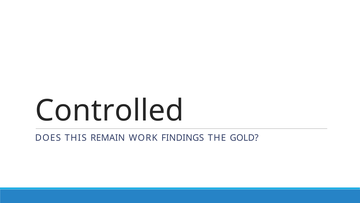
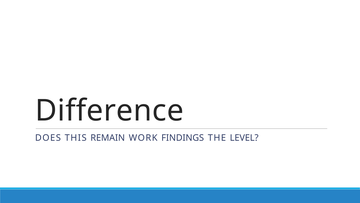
Controlled: Controlled -> Difference
GOLD: GOLD -> LEVEL
